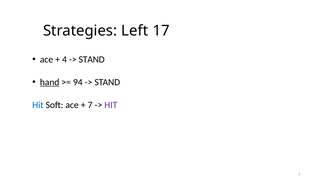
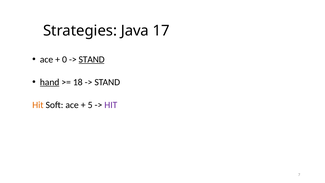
Left: Left -> Java
4: 4 -> 0
STAND at (92, 59) underline: none -> present
94: 94 -> 18
Hit at (38, 105) colour: blue -> orange
7 at (90, 105): 7 -> 5
